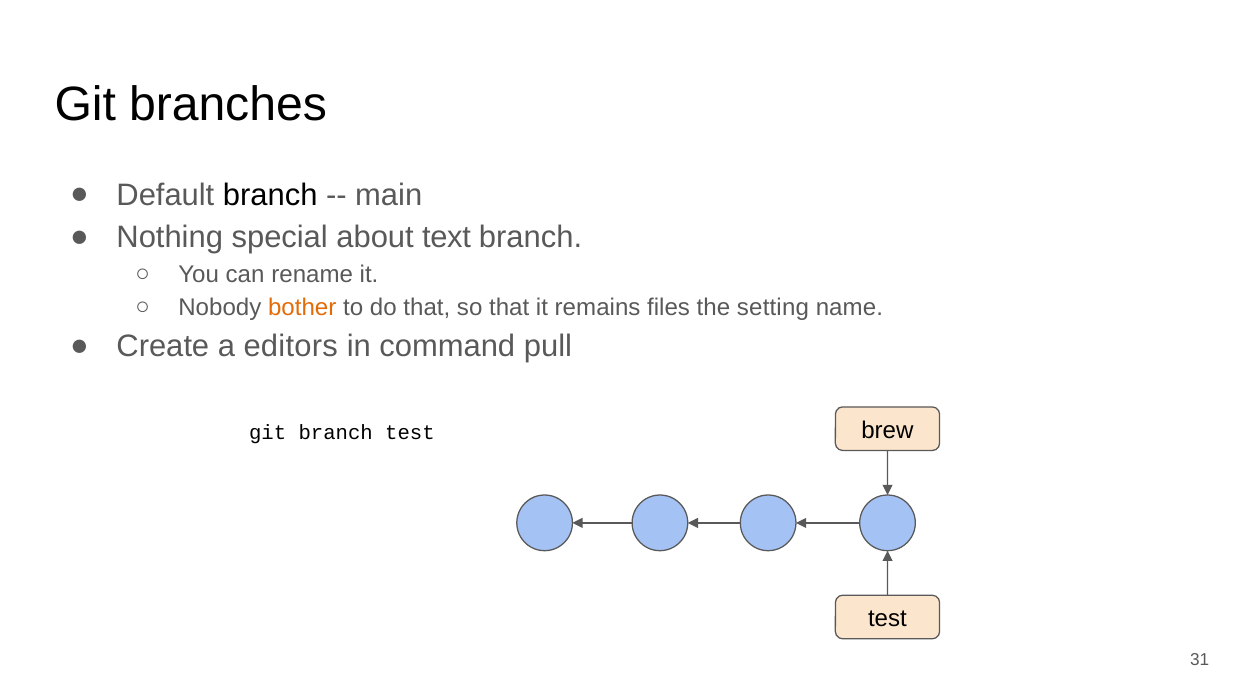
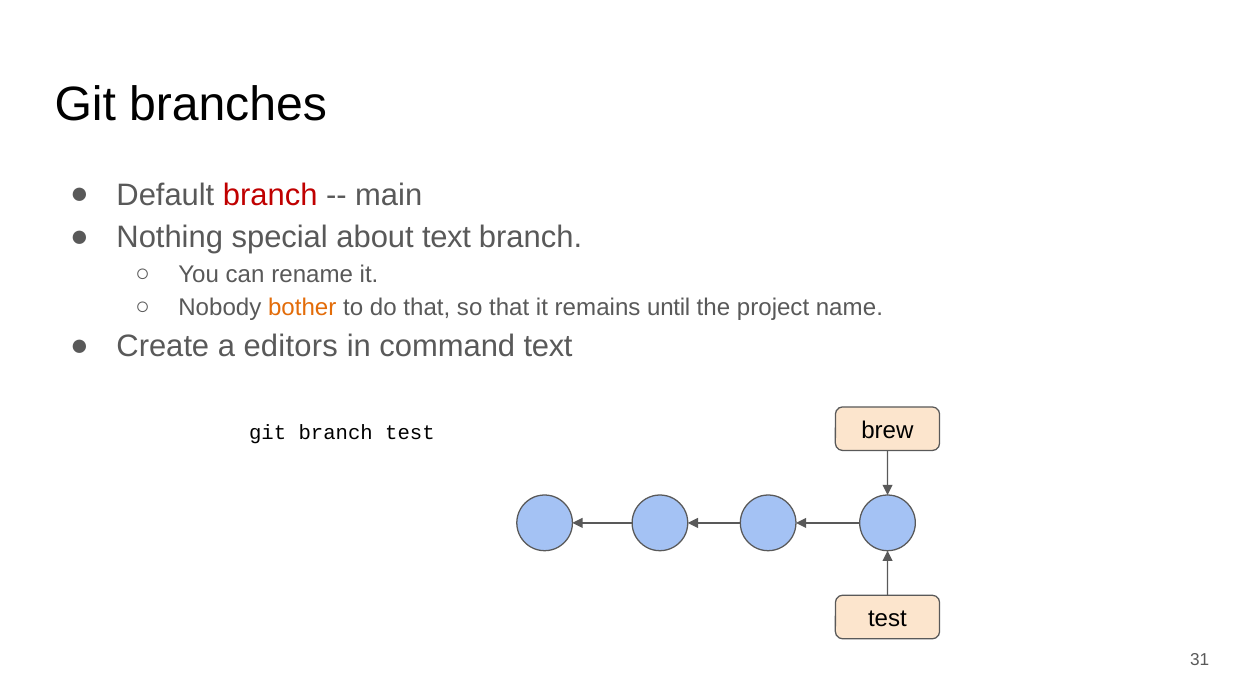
branch at (270, 195) colour: black -> red
files: files -> until
setting: setting -> project
command pull: pull -> text
